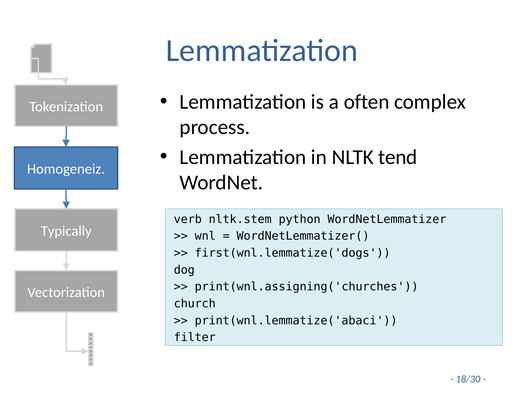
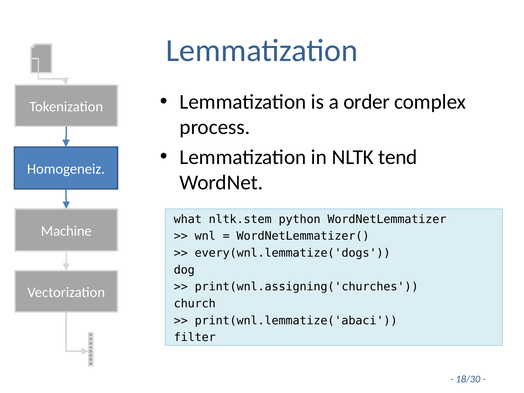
often: often -> order
verb: verb -> what
Typically: Typically -> Machine
first(wnl.lemmatize('dogs: first(wnl.lemmatize('dogs -> every(wnl.lemmatize('dogs
